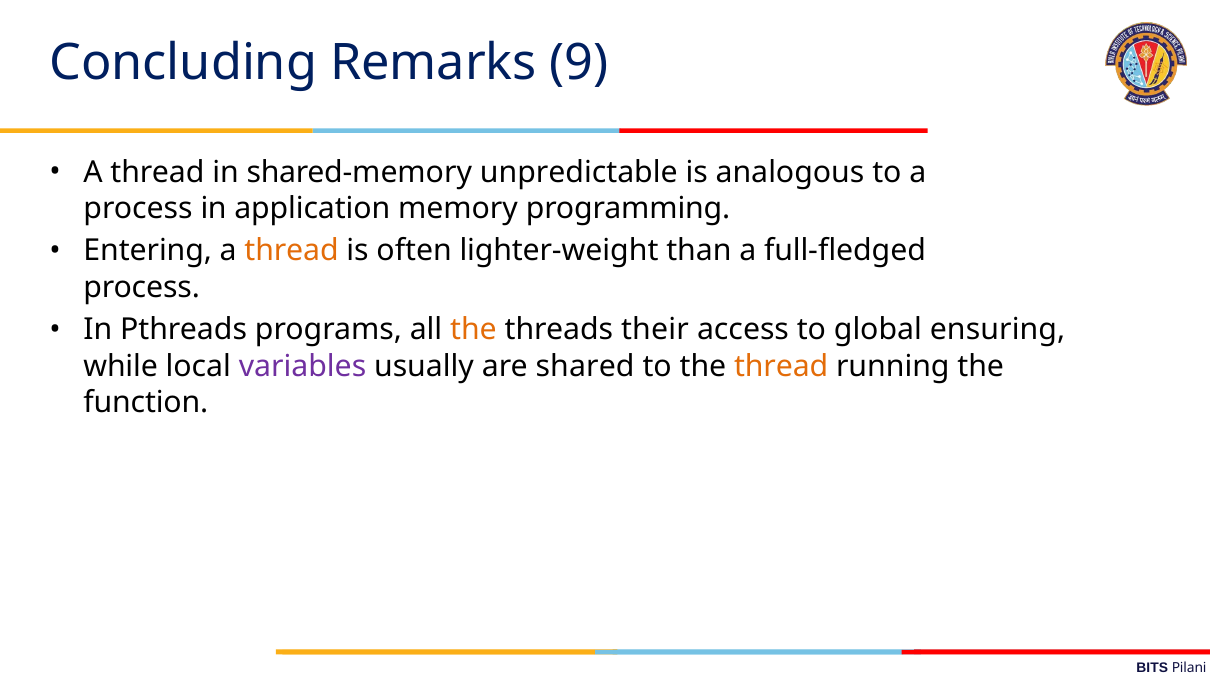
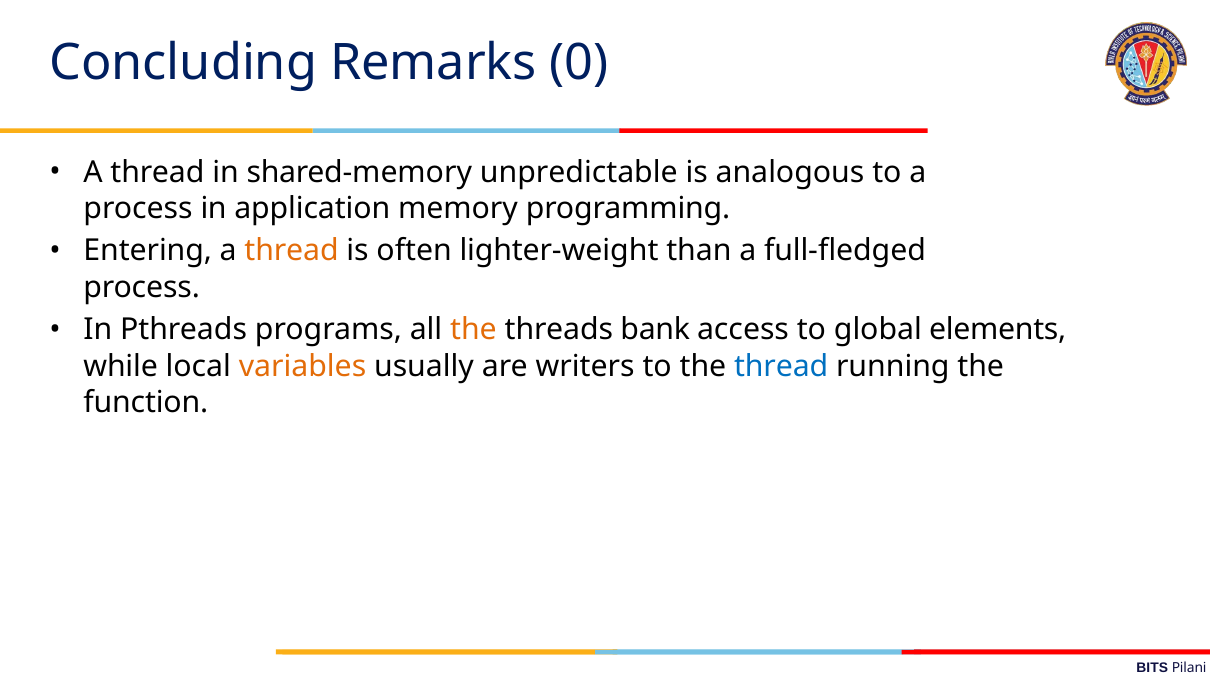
9: 9 -> 0
their: their -> bank
ensuring: ensuring -> elements
variables colour: purple -> orange
shared: shared -> writers
thread at (781, 366) colour: orange -> blue
